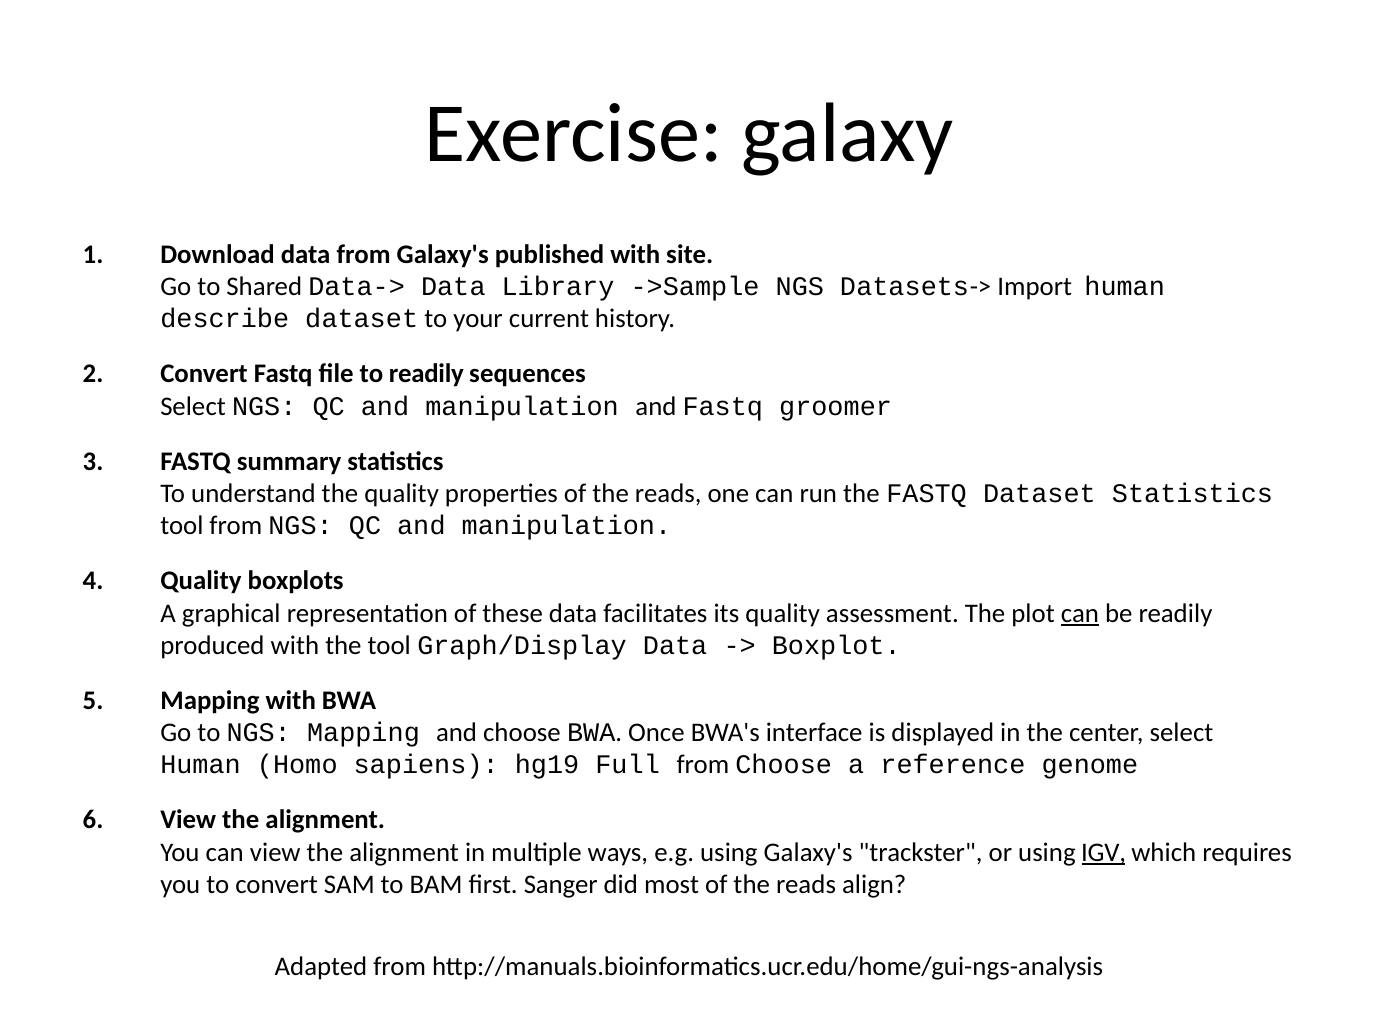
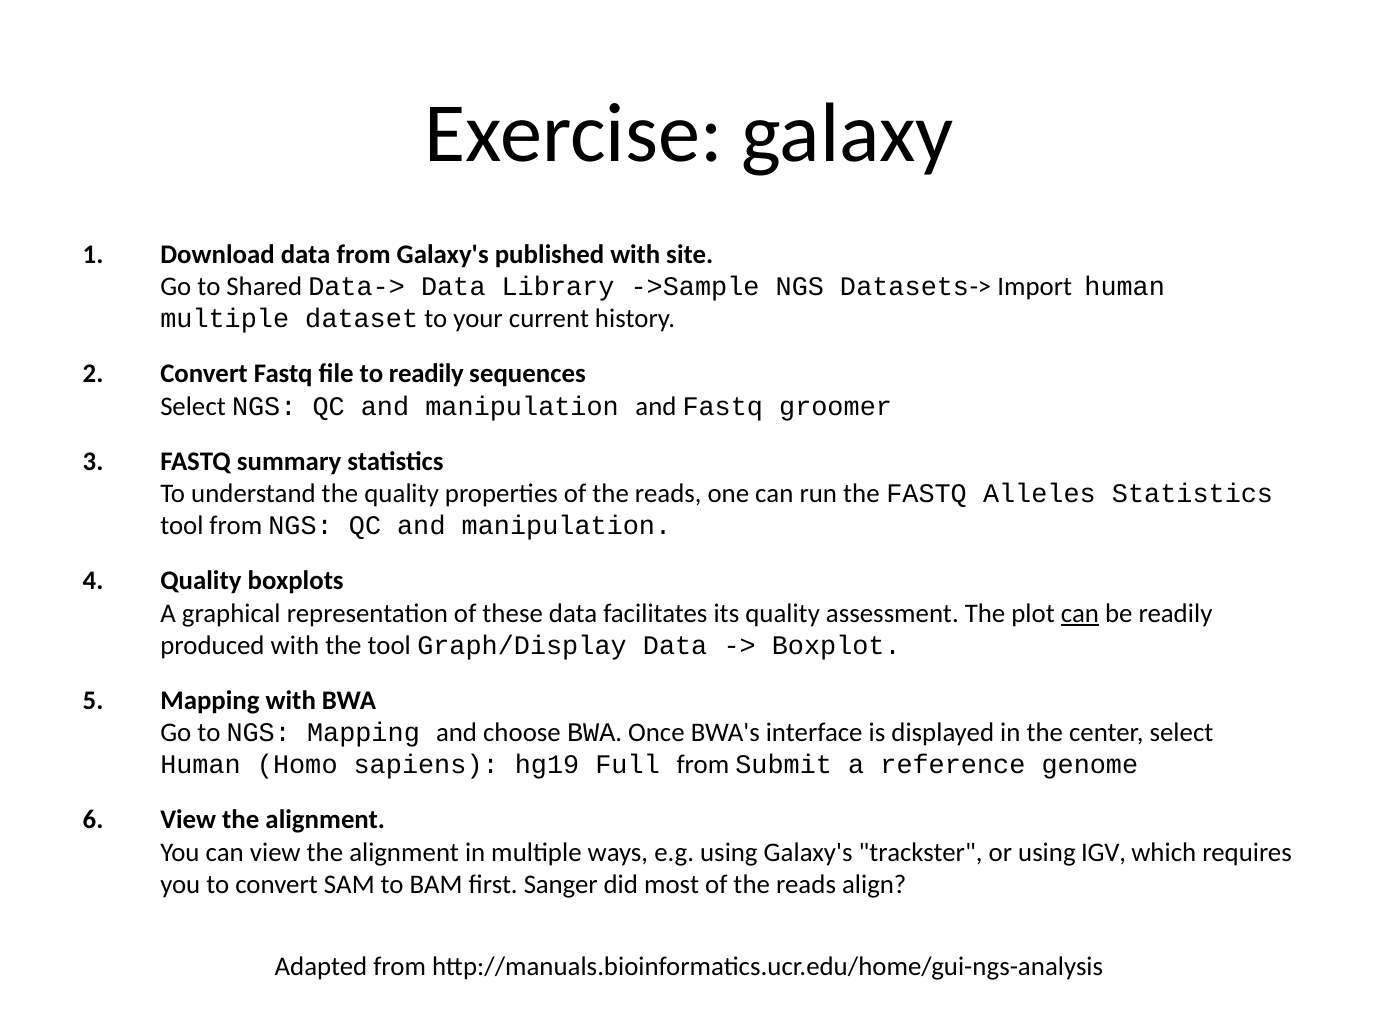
describe at (225, 319): describe -> multiple
FASTQ Dataset: Dataset -> Alleles
from Choose: Choose -> Submit
IGV underline: present -> none
